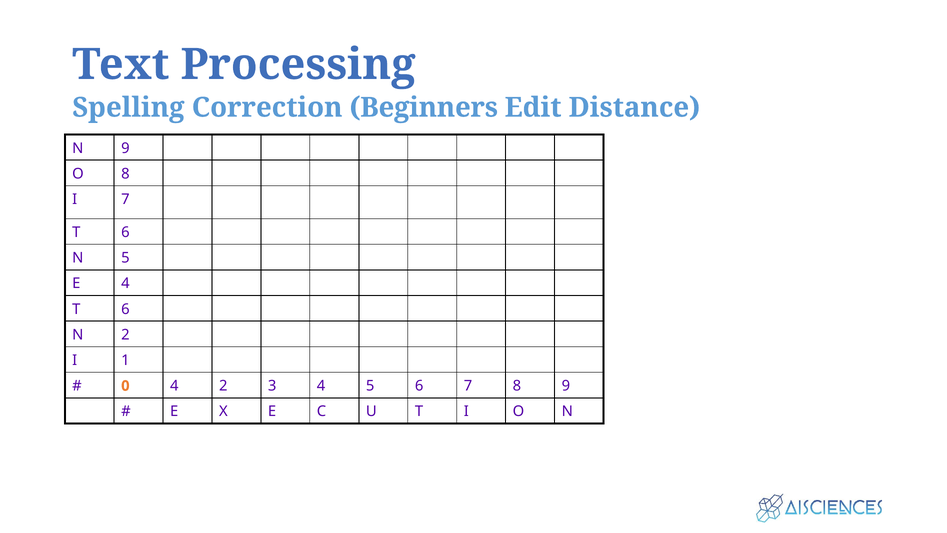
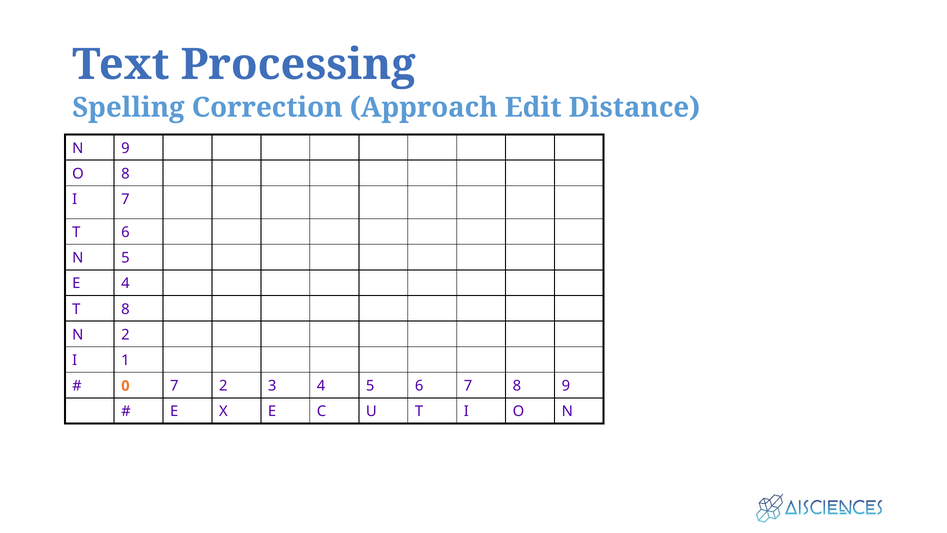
Beginners: Beginners -> Approach
6 at (125, 309): 6 -> 8
0 4: 4 -> 7
